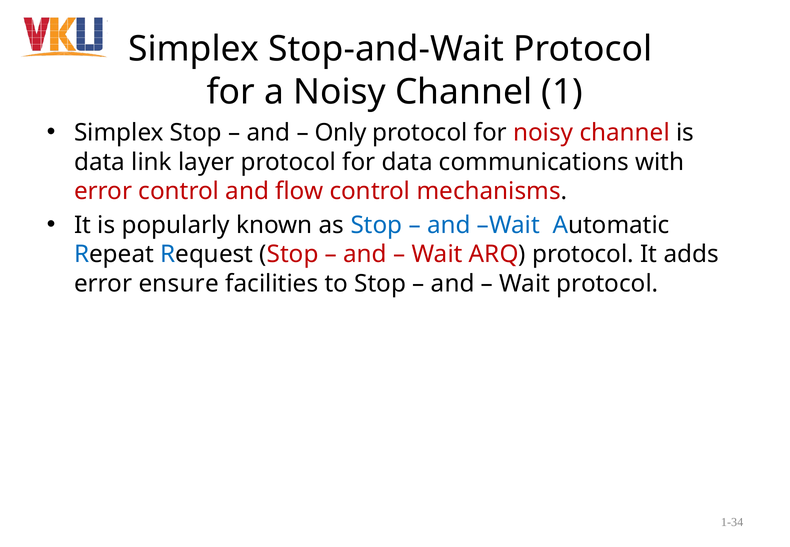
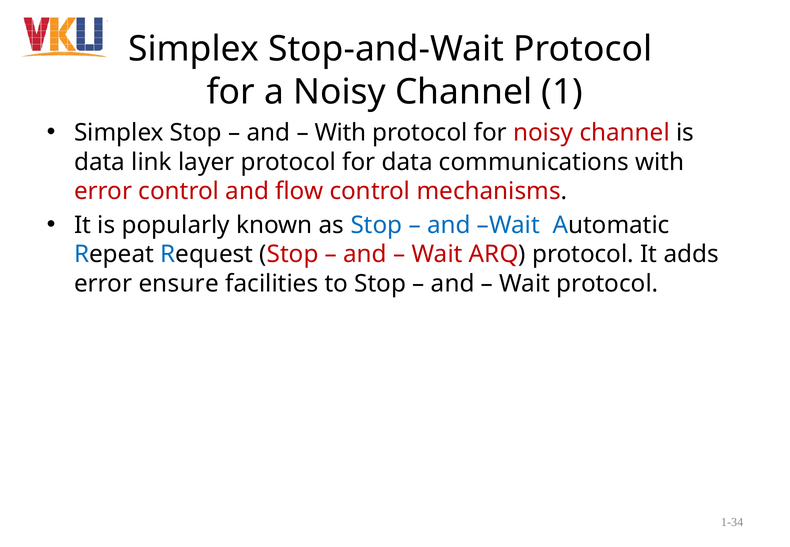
Only at (341, 133): Only -> With
